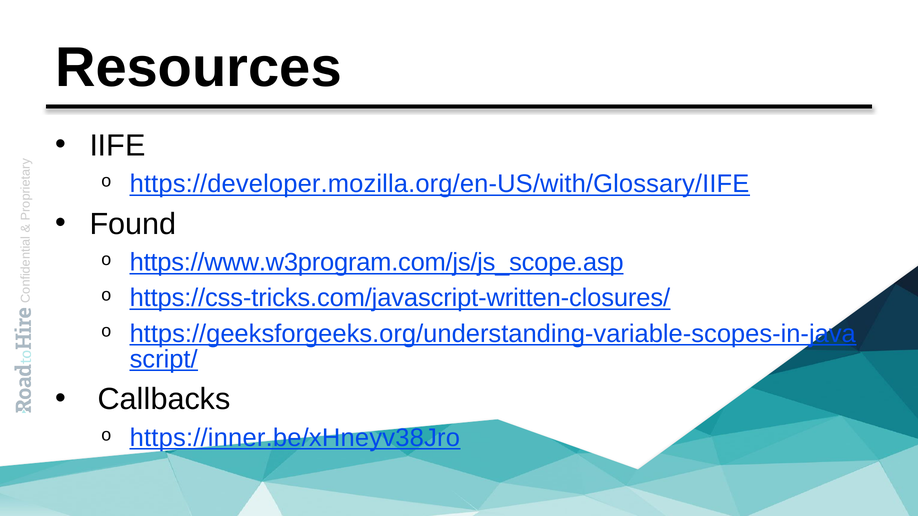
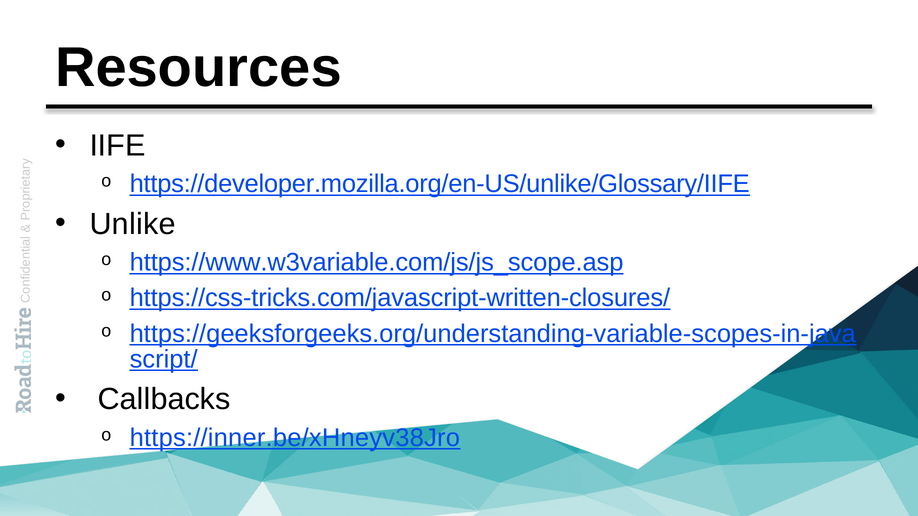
https://developer.mozilla.org/en-US/with/Glossary/IIFE: https://developer.mozilla.org/en-US/with/Glossary/IIFE -> https://developer.mozilla.org/en-US/unlike/Glossary/IIFE
Found: Found -> Unlike
https://www.w3program.com/js/js_scope.asp: https://www.w3program.com/js/js_scope.asp -> https://www.w3variable.com/js/js_scope.asp
